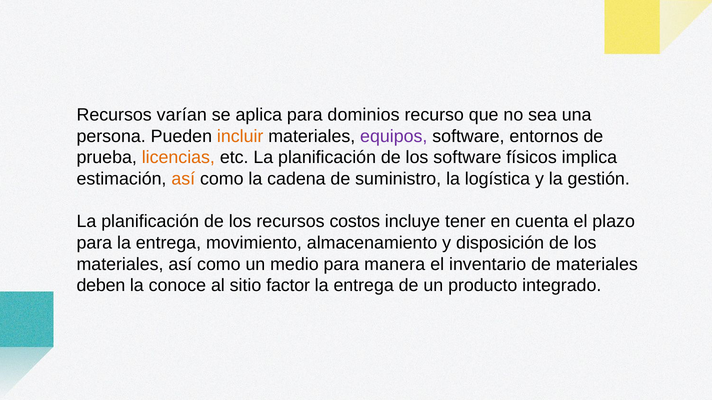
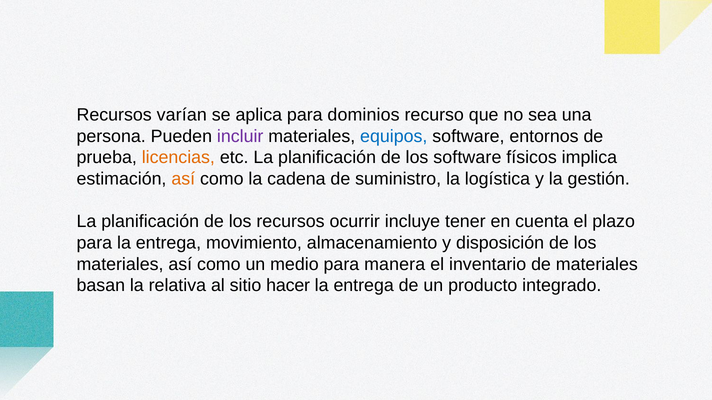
incluir colour: orange -> purple
equipos colour: purple -> blue
costos: costos -> ocurrir
deben: deben -> basan
conoce: conoce -> relativa
factor: factor -> hacer
